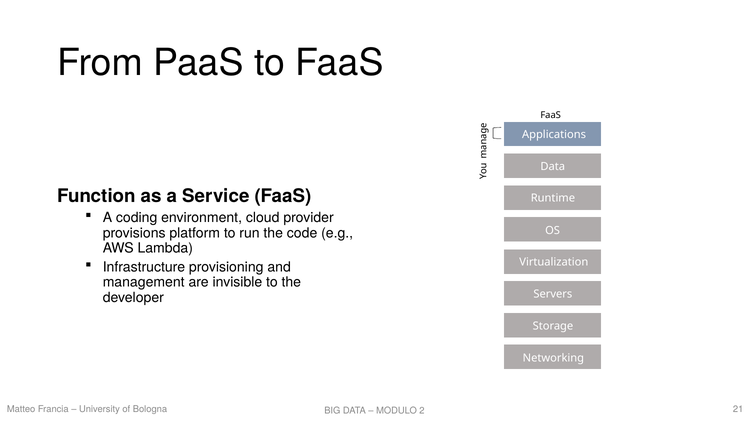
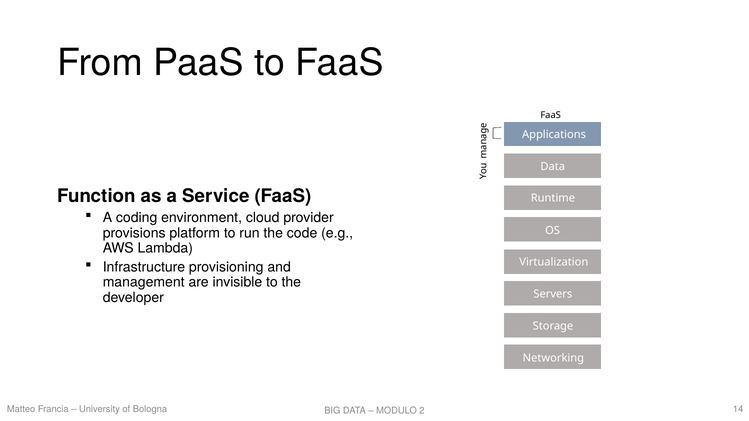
21: 21 -> 14
